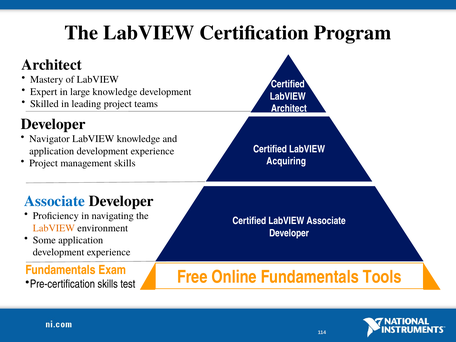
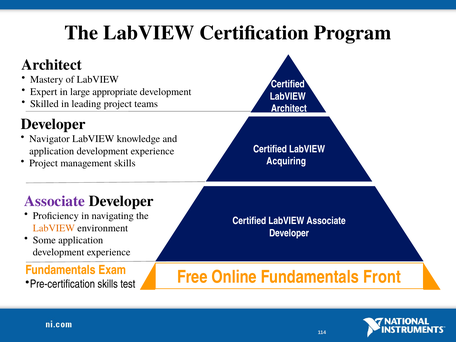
large knowledge: knowledge -> appropriate
Associate at (55, 201) colour: blue -> purple
Tools: Tools -> Front
